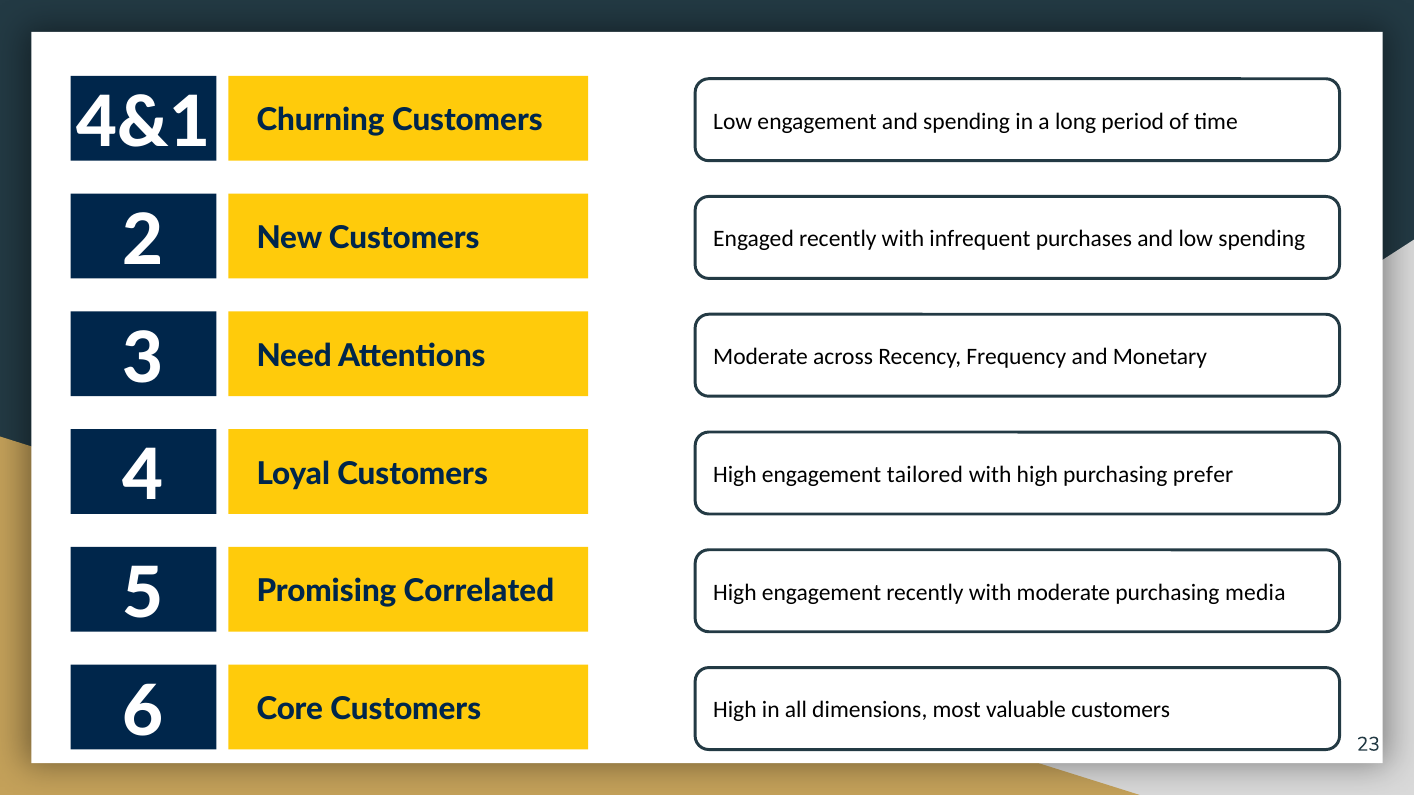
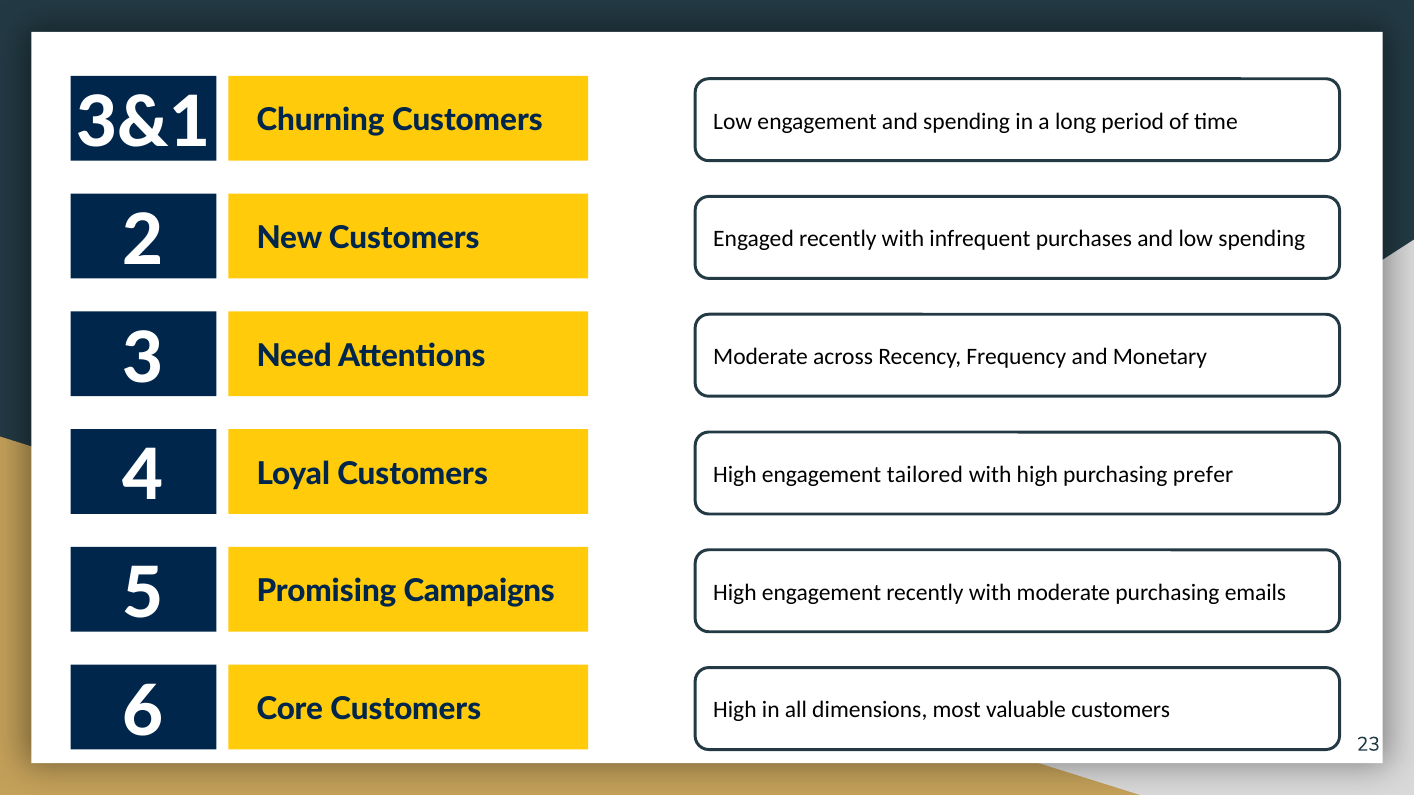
4&1: 4&1 -> 3&1
Correlated: Correlated -> Campaigns
media: media -> emails
